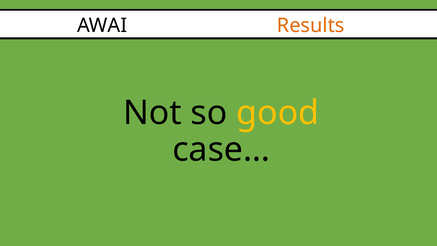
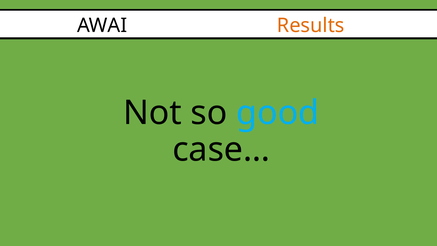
good colour: yellow -> light blue
